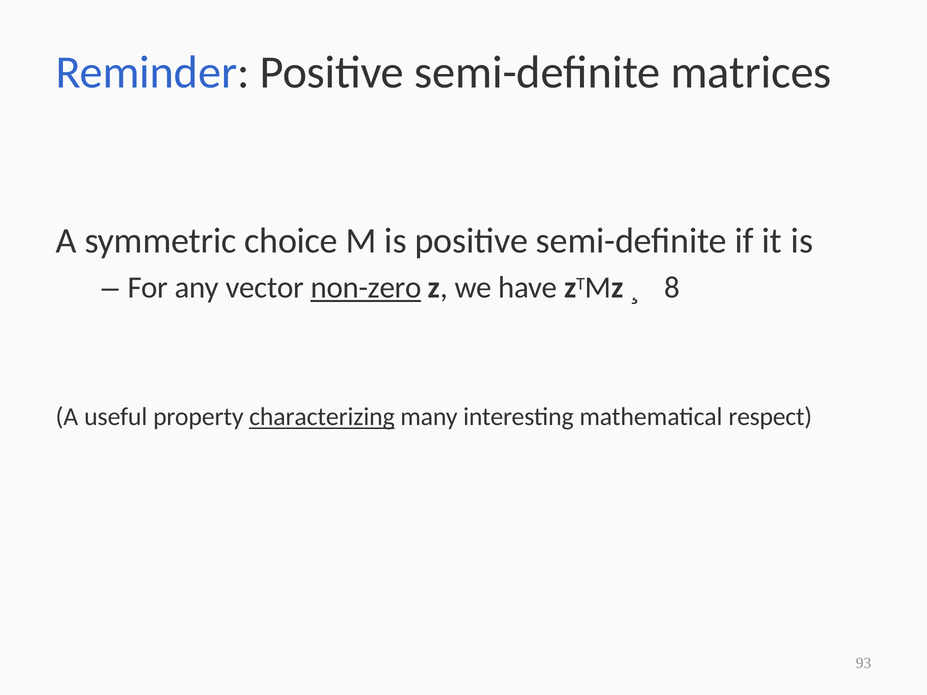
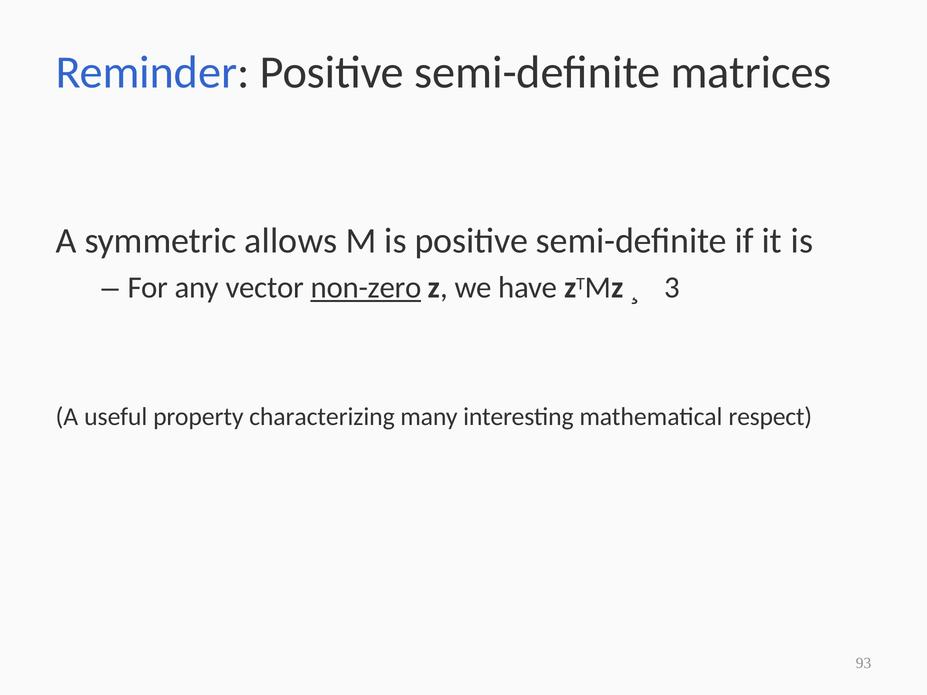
choice: choice -> allows
8: 8 -> 3
characterizing underline: present -> none
